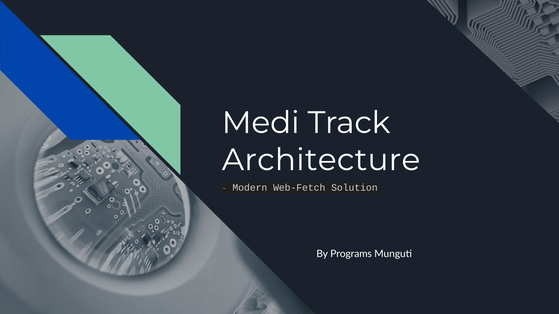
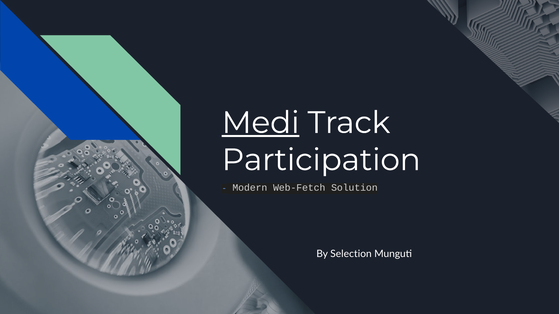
Medi underline: none -> present
Architecture: Architecture -> Participation
Programs: Programs -> Selection
